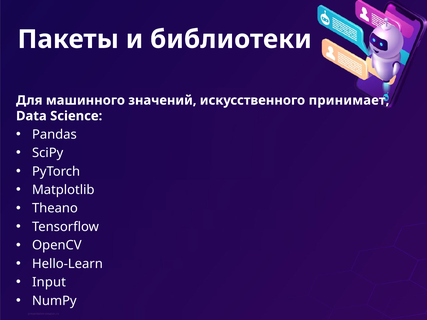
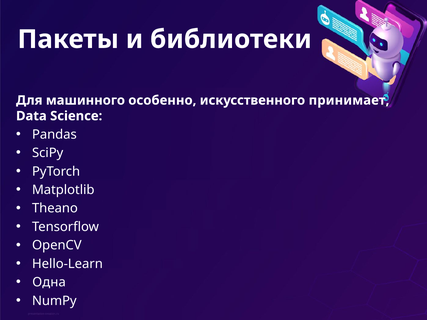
значений: значений -> особенно
Input: Input -> Одна
